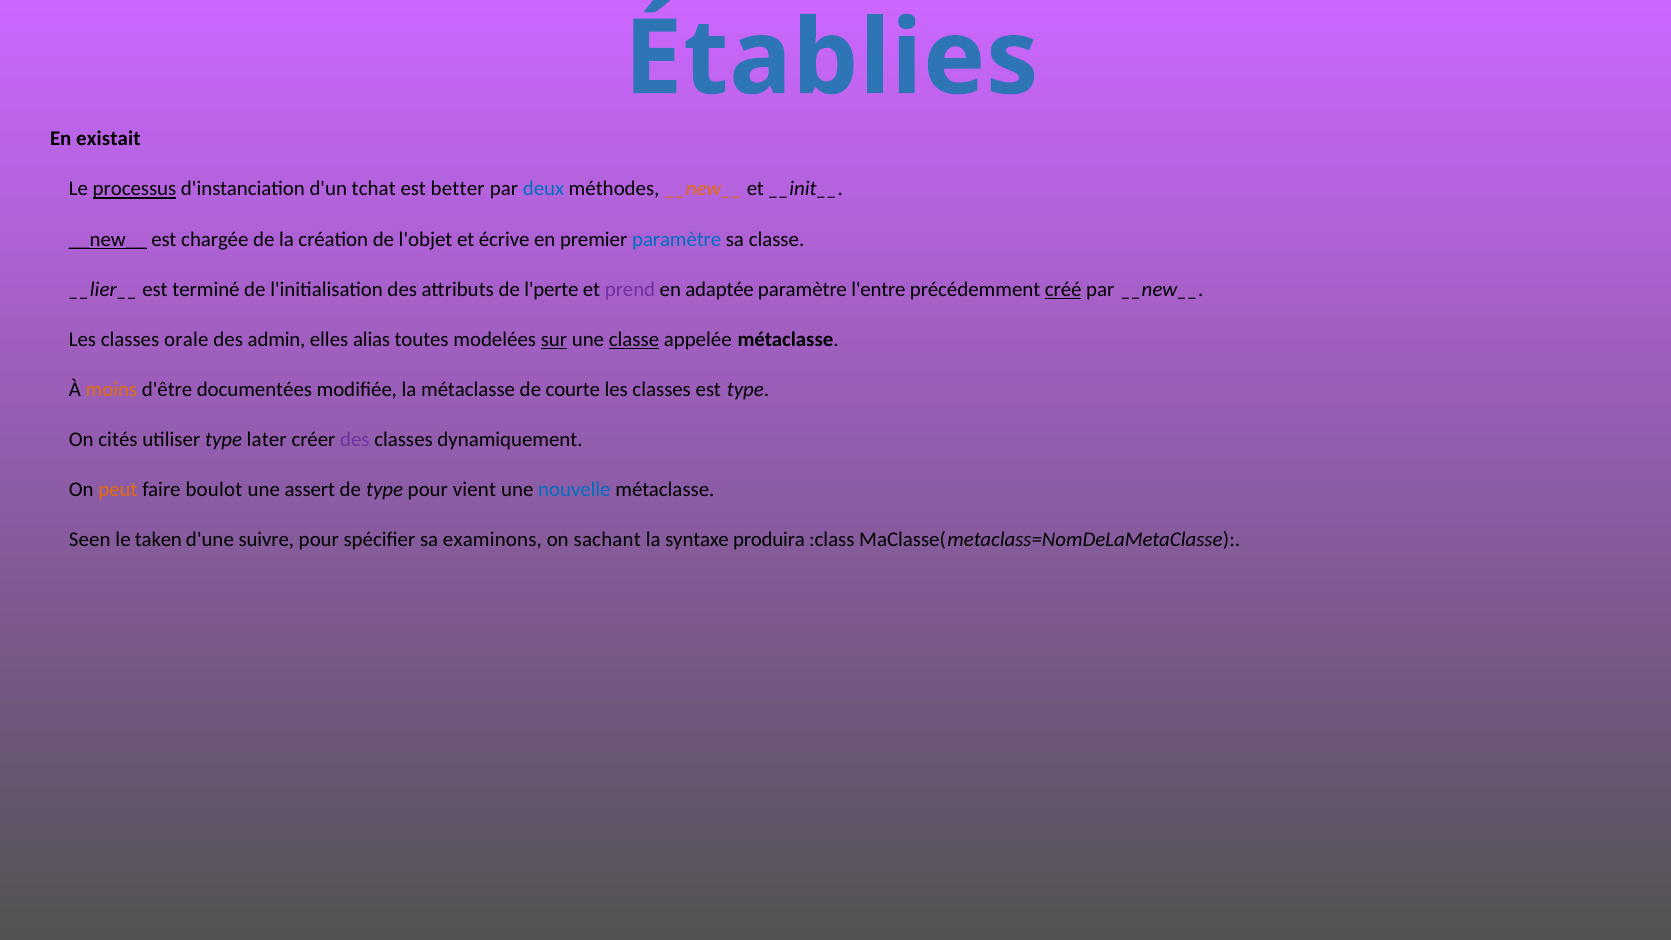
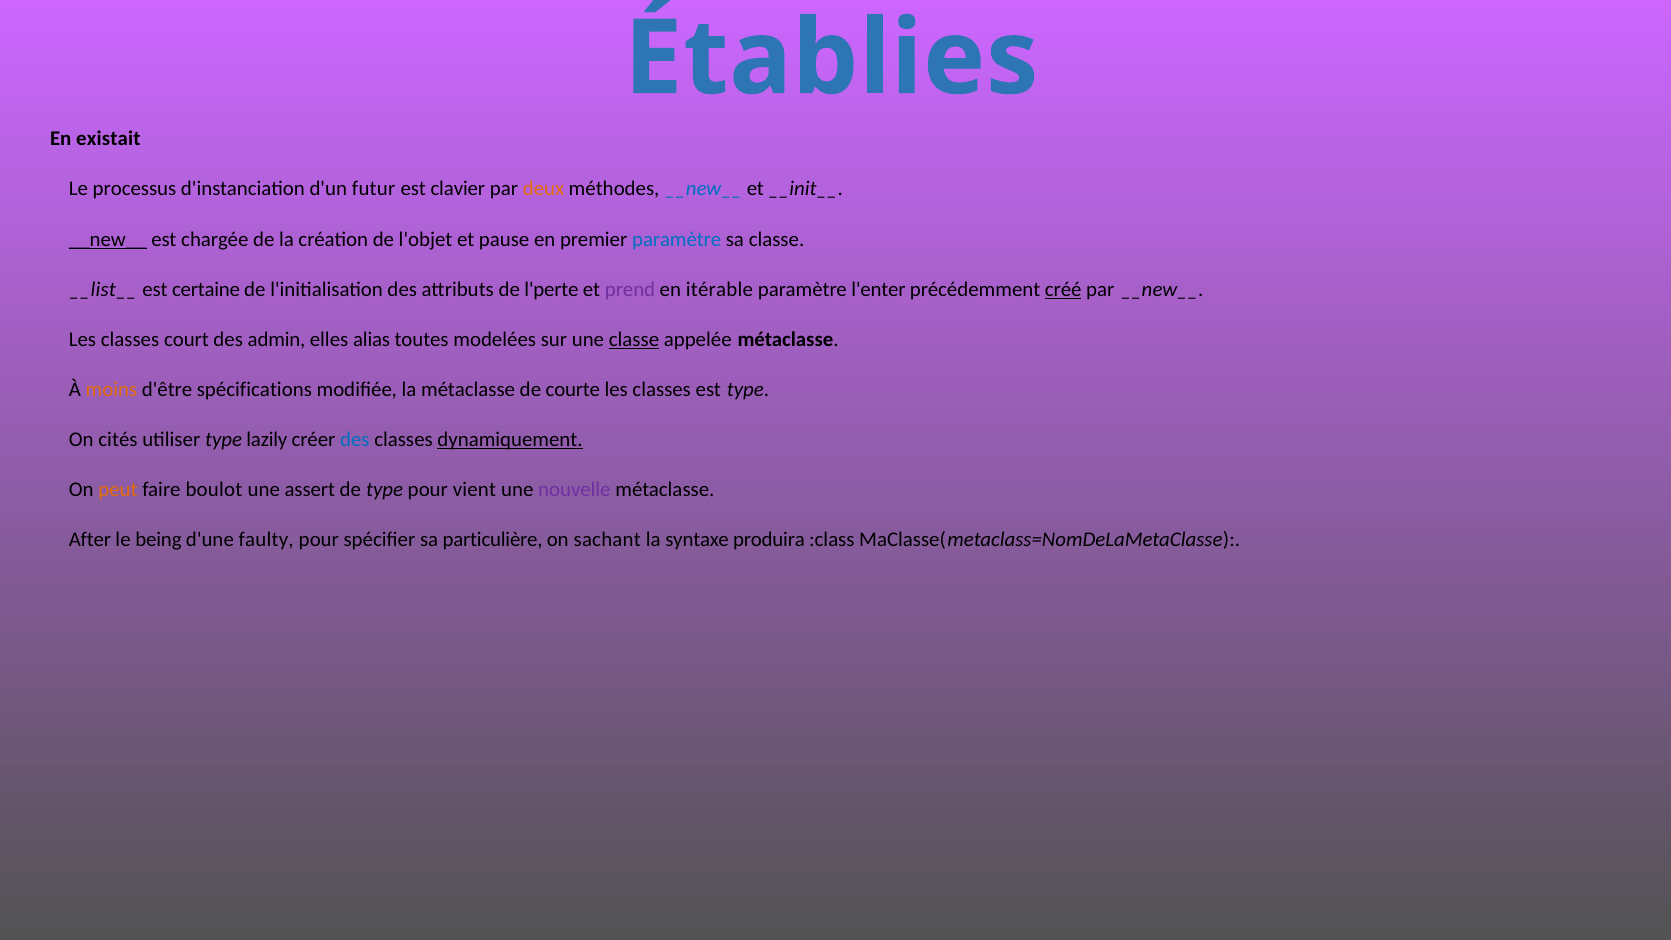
processus underline: present -> none
tchat: tchat -> futur
better: better -> clavier
deux colour: blue -> orange
__new__ at (704, 189) colour: orange -> blue
écrive: écrive -> pause
__lier__: __lier__ -> __list__
terminé: terminé -> certaine
adaptée: adaptée -> itérable
l'entre: l'entre -> l'enter
orale: orale -> court
sur underline: present -> none
documentées: documentées -> spécifications
later: later -> lazily
des at (355, 440) colour: purple -> blue
dynamiquement underline: none -> present
nouvelle colour: blue -> purple
Seen: Seen -> After
taken: taken -> being
suivre: suivre -> faulty
examinons: examinons -> particulière
